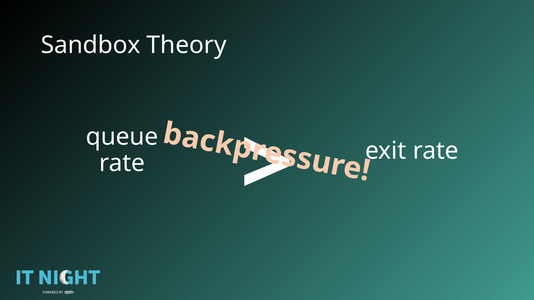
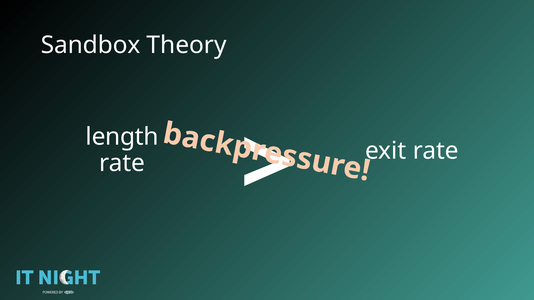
queue: queue -> length
